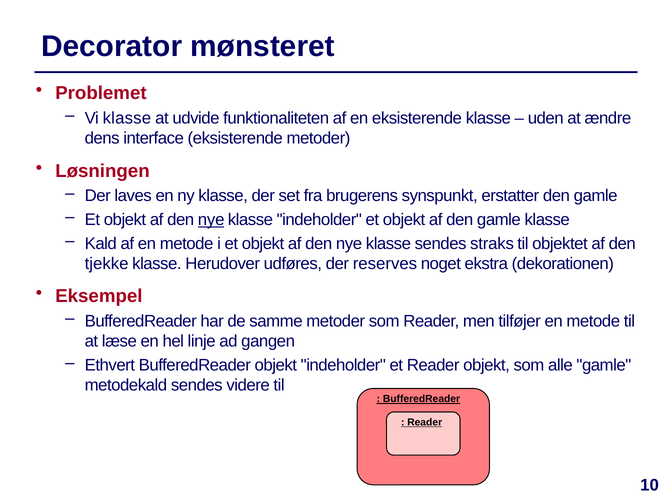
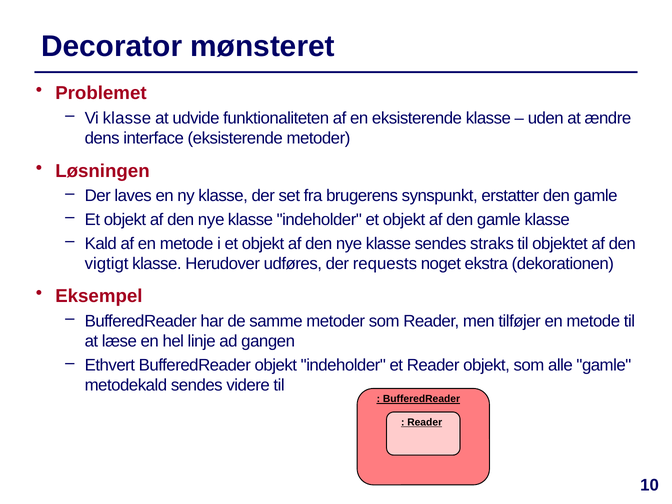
nye at (211, 220) underline: present -> none
tjekke: tjekke -> vigtigt
reserves: reserves -> requests
